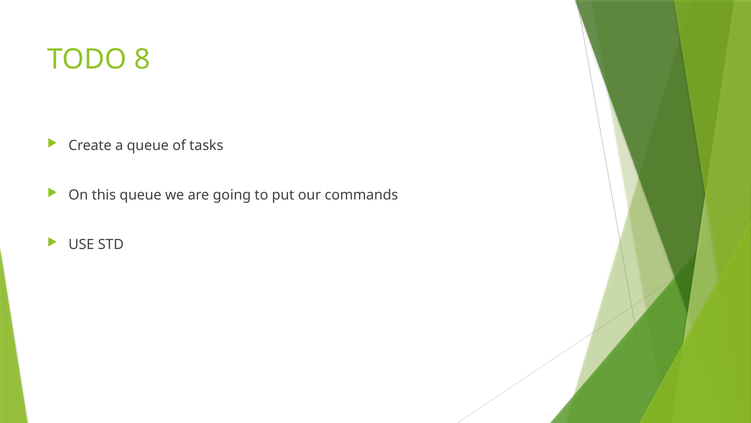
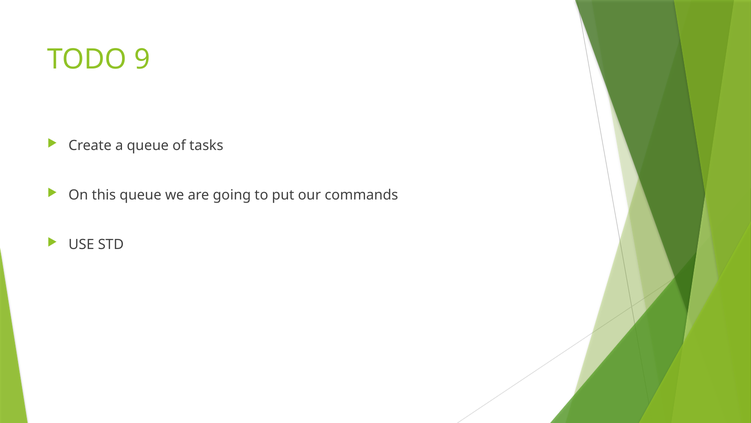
8: 8 -> 9
